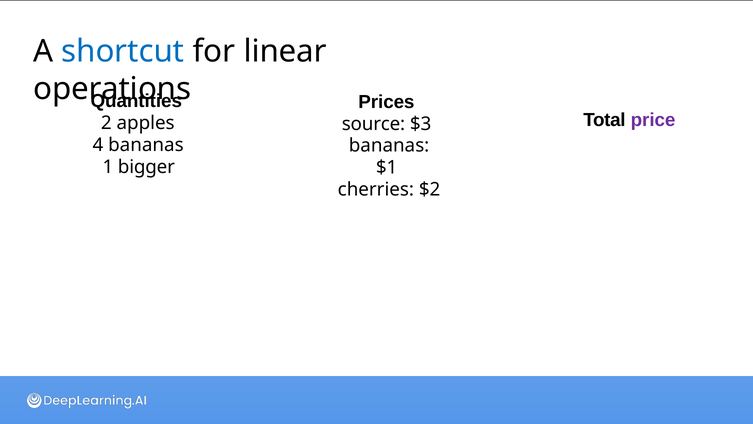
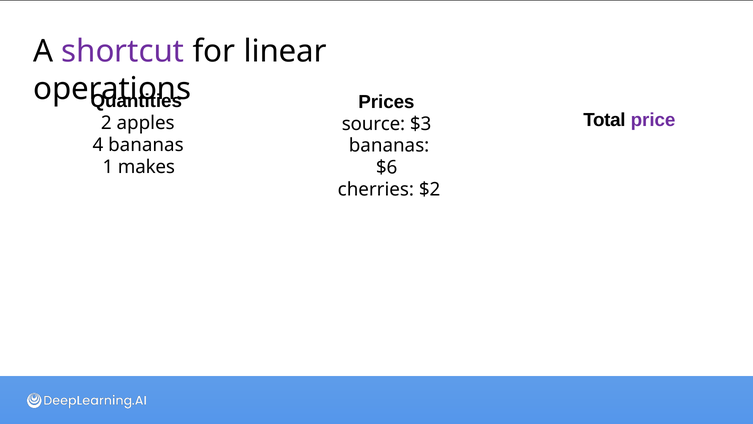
shortcut colour: blue -> purple
bigger: bigger -> makes
$1: $1 -> $6
